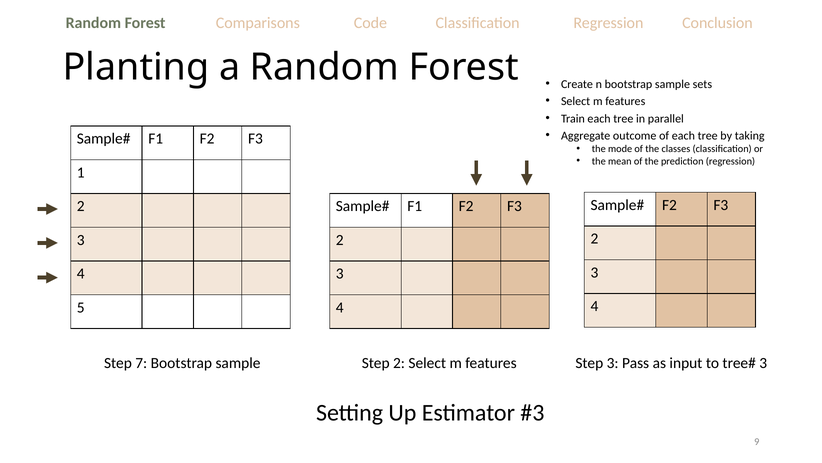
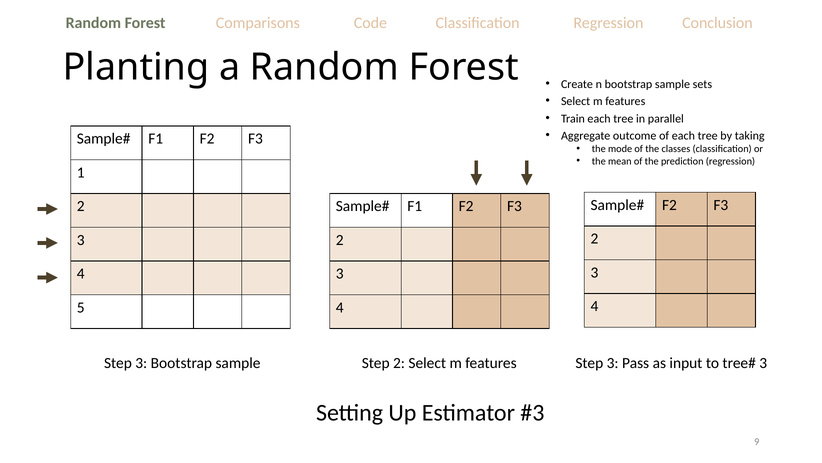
7 at (141, 363): 7 -> 3
